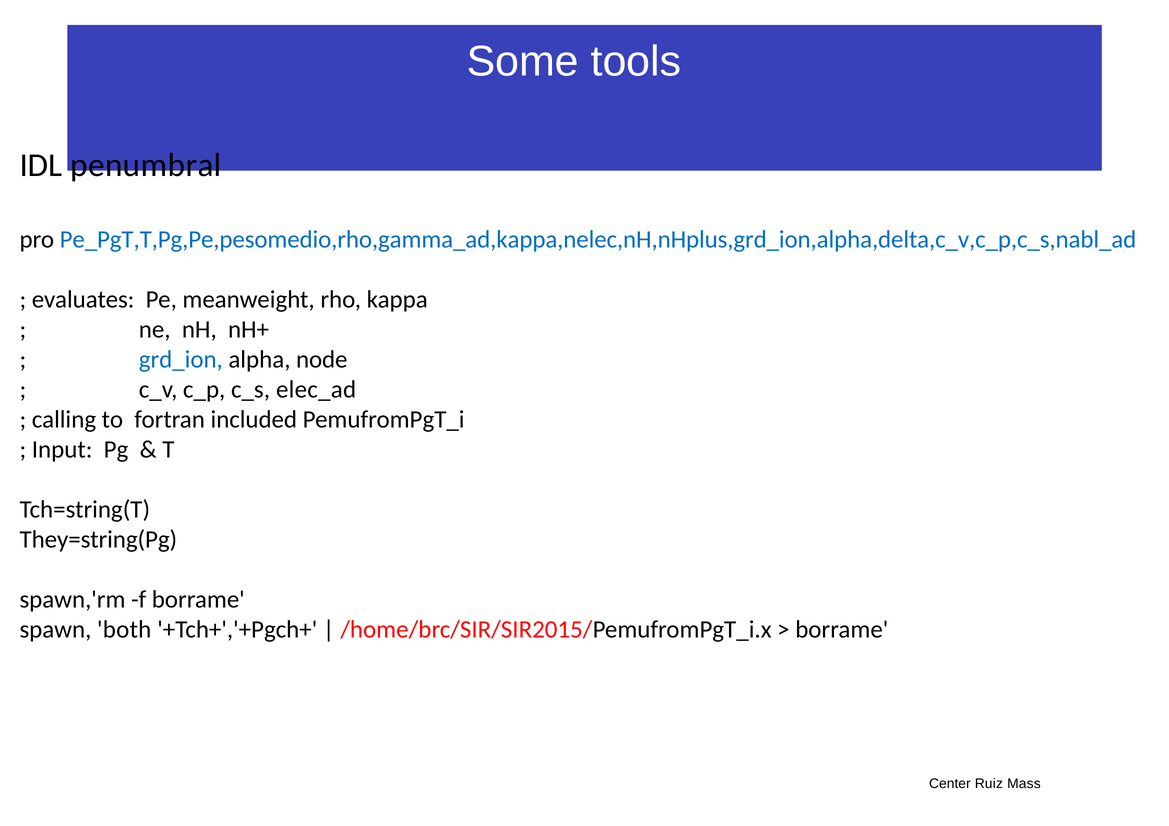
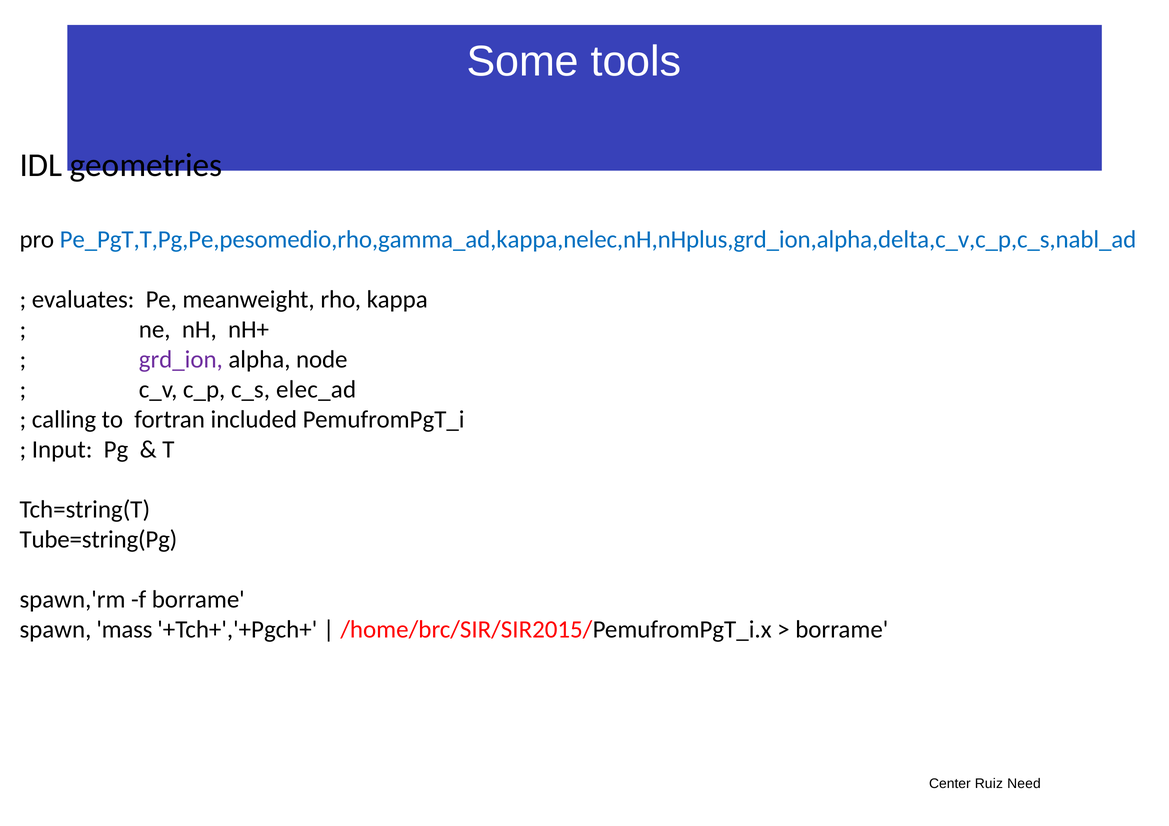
penumbral: penumbral -> geometries
grd_ion colour: blue -> purple
They=string(Pg: They=string(Pg -> Tube=string(Pg
both: both -> mass
Mass: Mass -> Need
